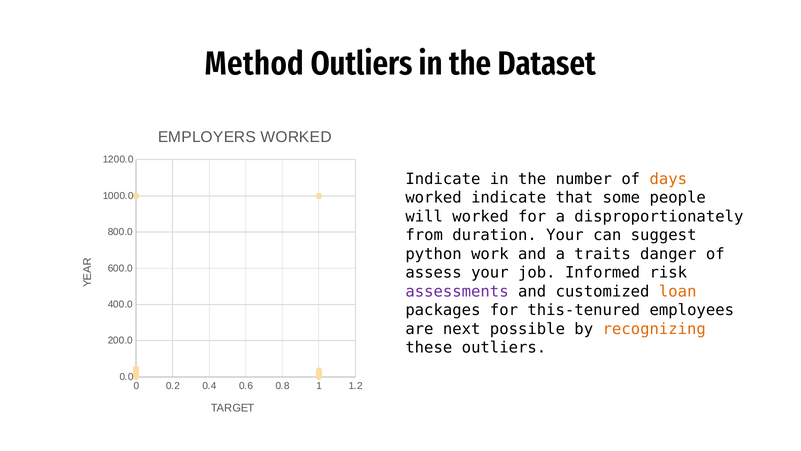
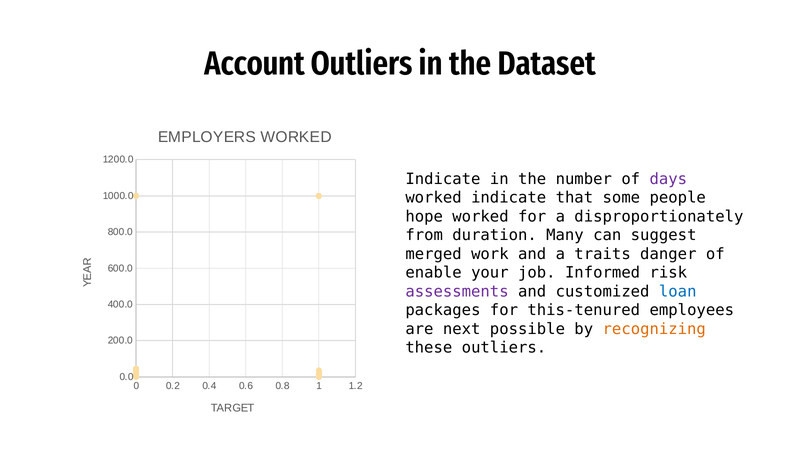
Method: Method -> Account
days colour: orange -> purple
will: will -> hope
duration Your: Your -> Many
python: python -> merged
assess: assess -> enable
loan colour: orange -> blue
